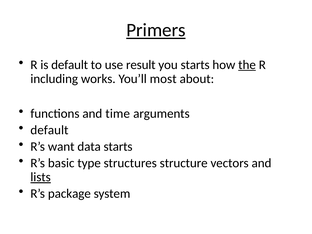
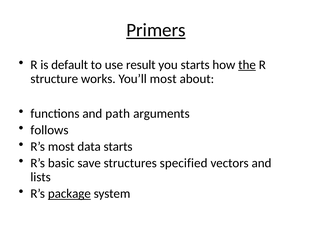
including: including -> structure
time: time -> path
default at (49, 130): default -> follows
R’s want: want -> most
type: type -> save
structure: structure -> specified
lists underline: present -> none
package underline: none -> present
